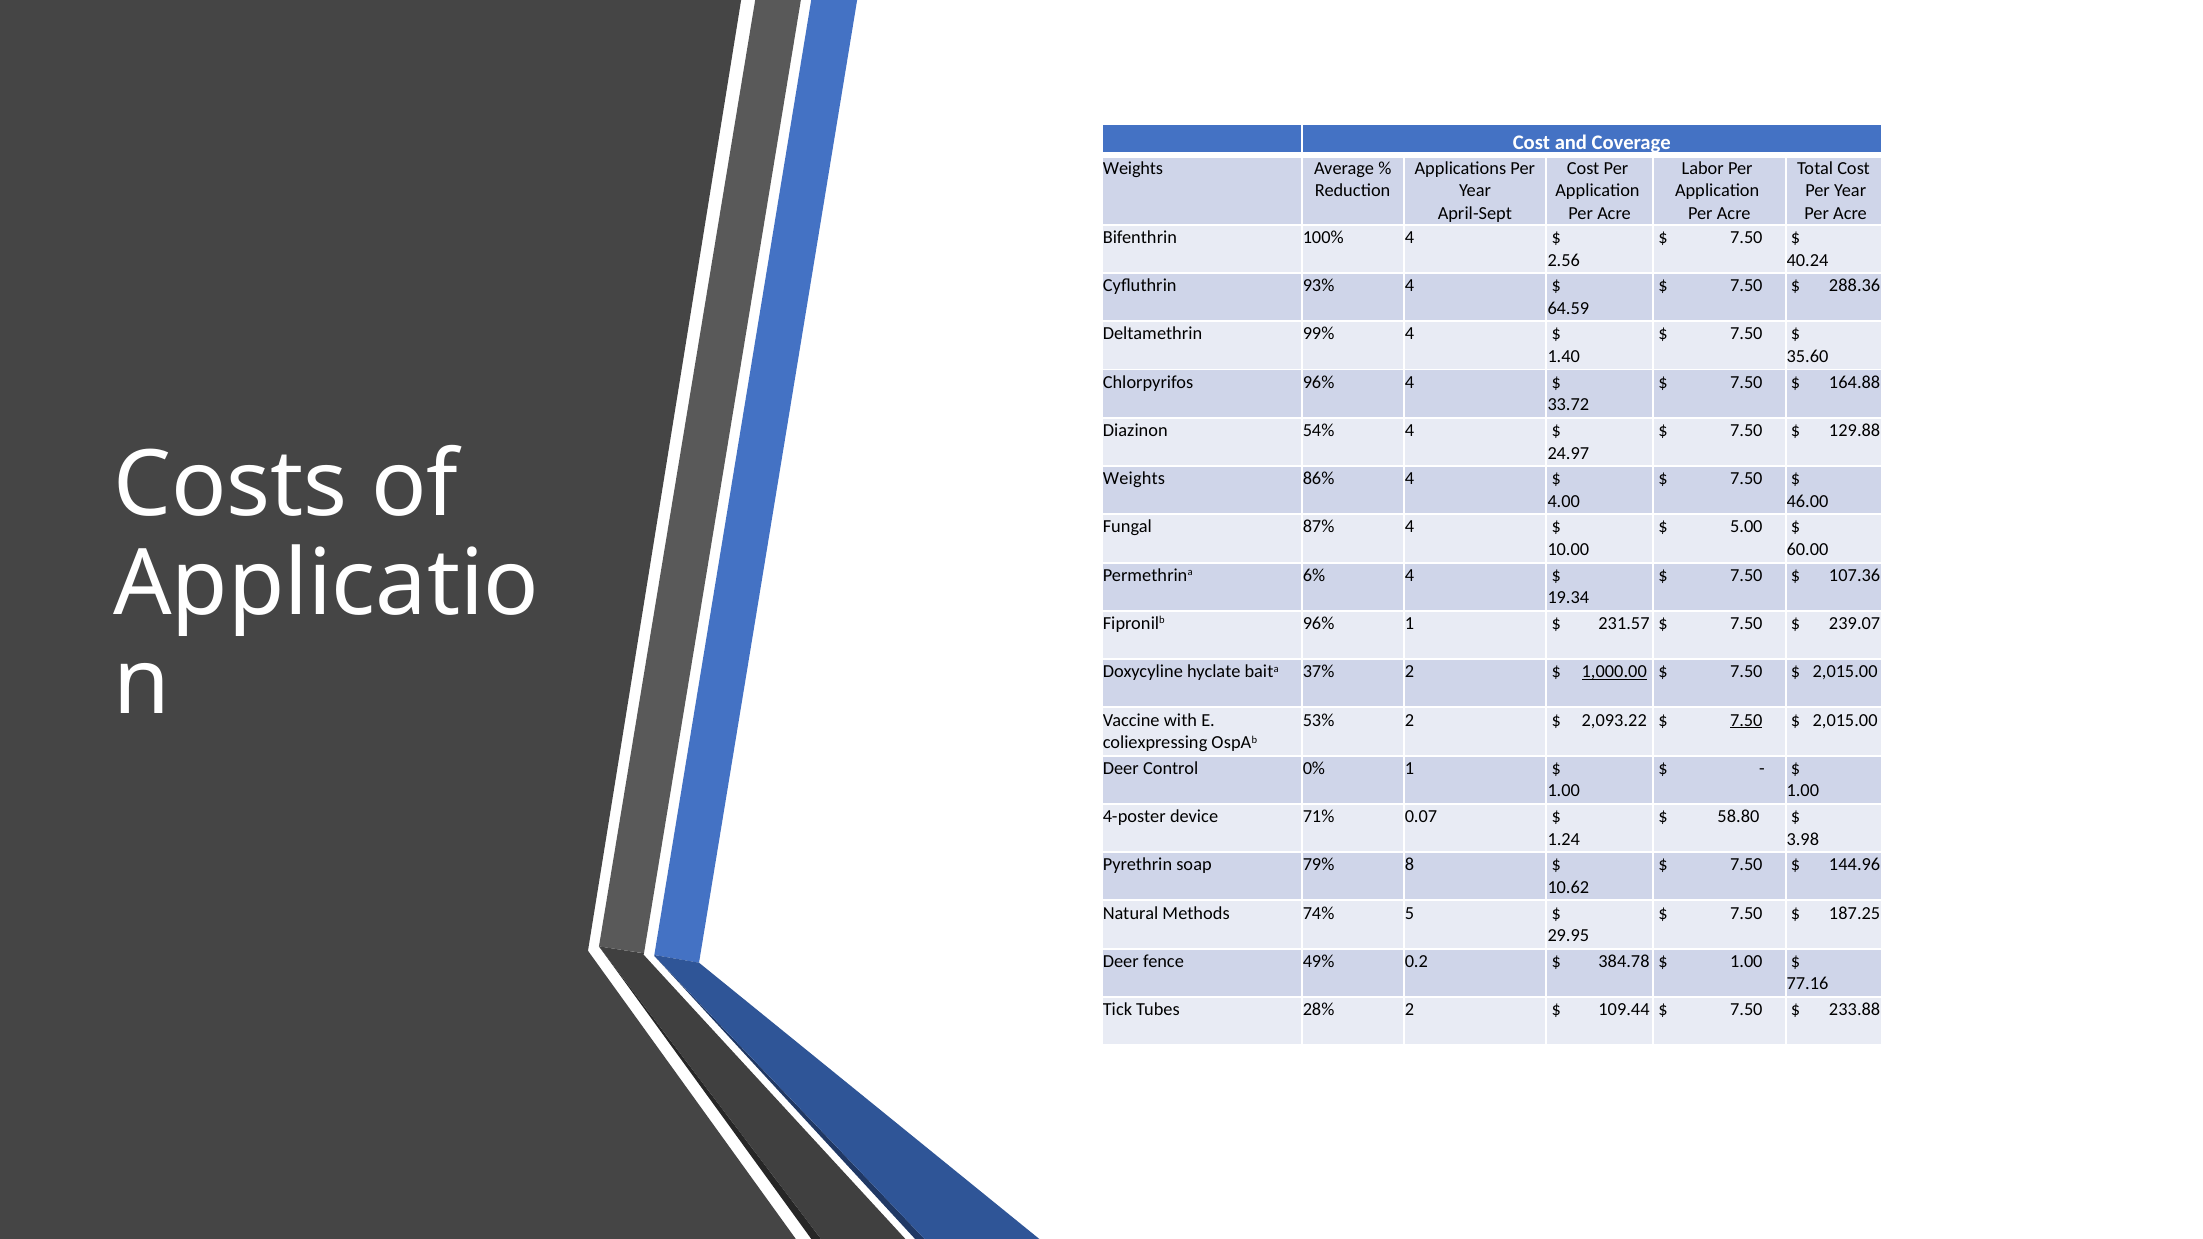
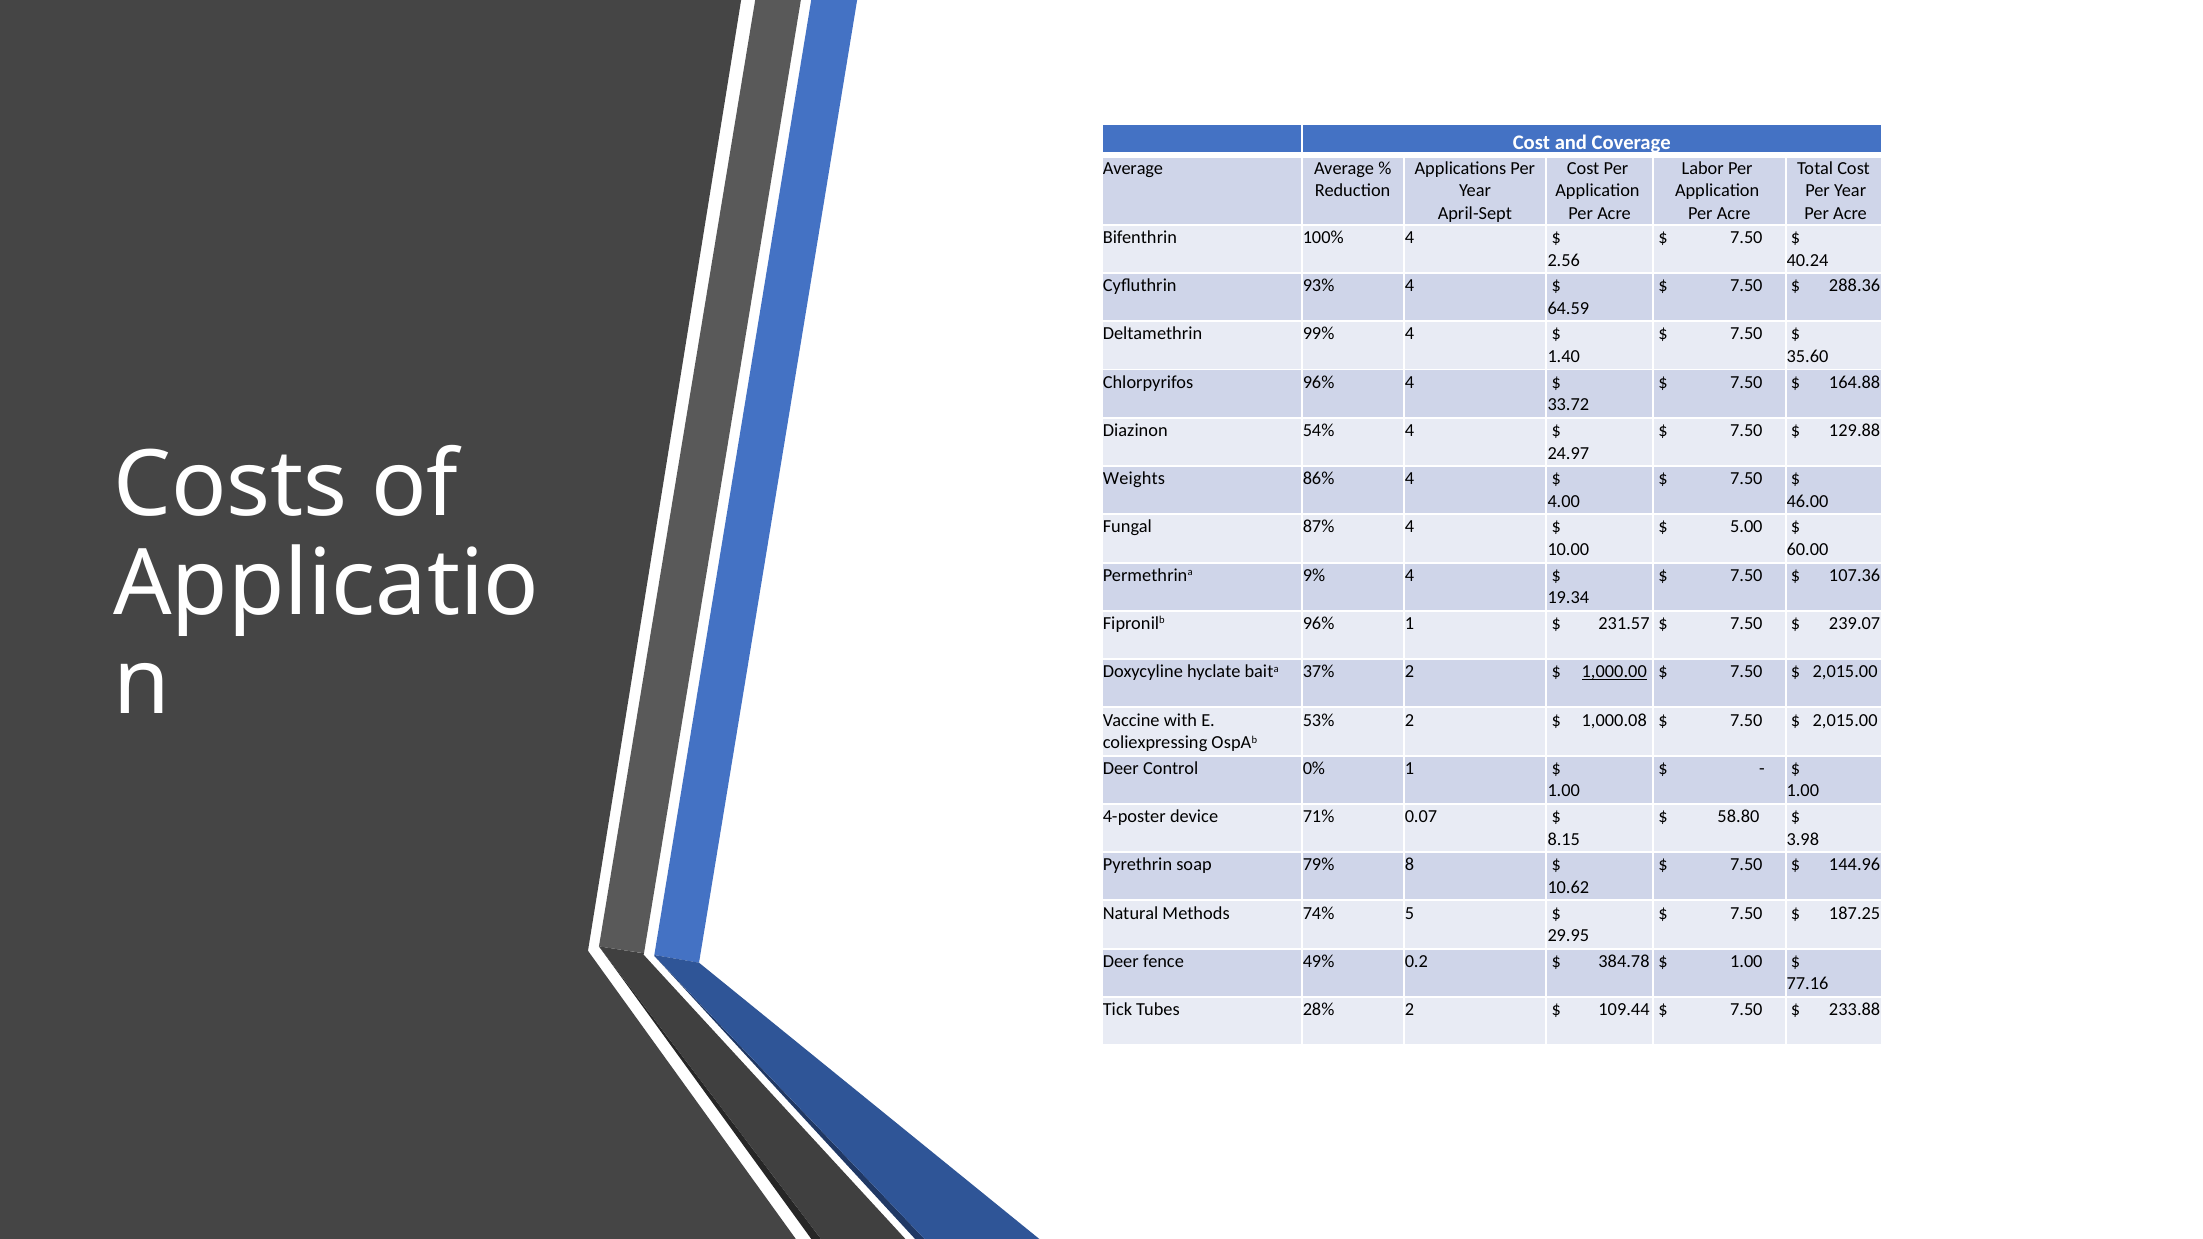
Weights at (1133, 168): Weights -> Average
6%: 6% -> 9%
2,093.22: 2,093.22 -> 1,000.08
7.50 at (1746, 720) underline: present -> none
1.24: 1.24 -> 8.15
